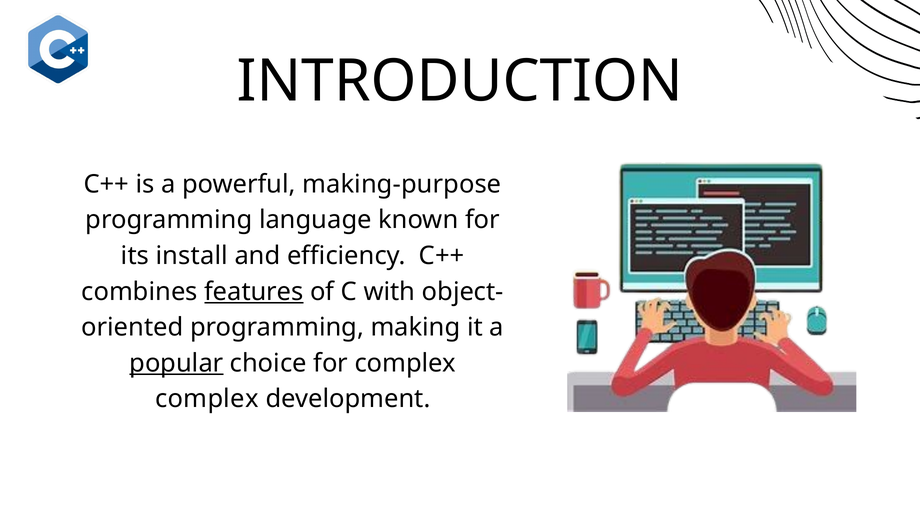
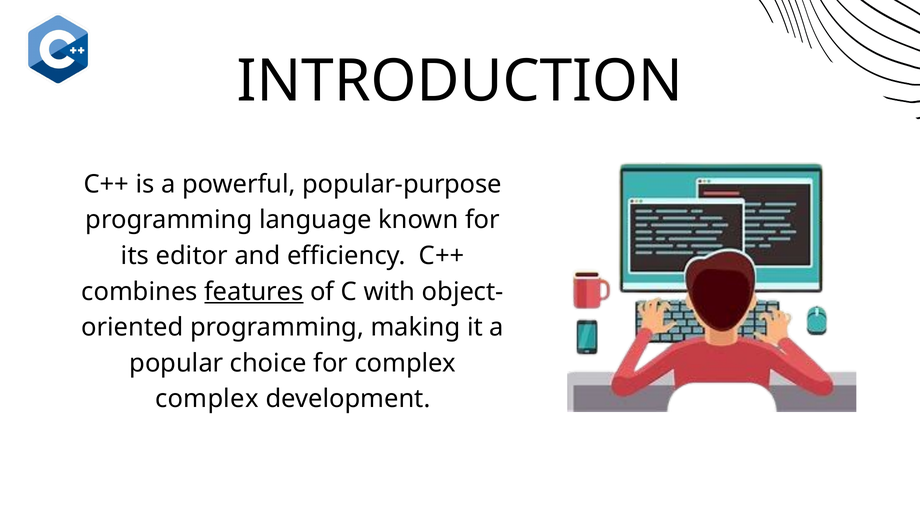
making-purpose: making-purpose -> popular-purpose
install: install -> editor
popular underline: present -> none
